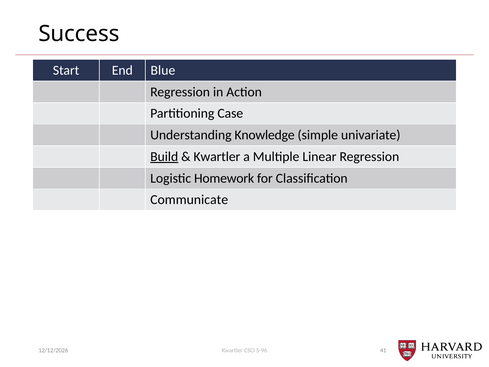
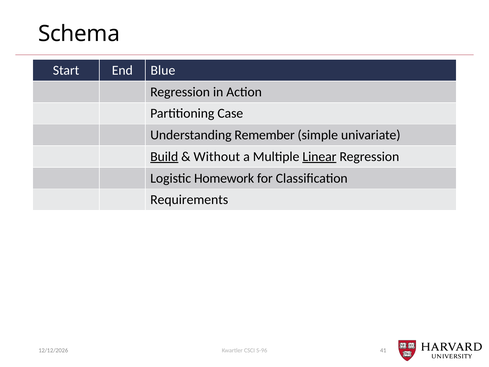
Success: Success -> Schema
Knowledge: Knowledge -> Remember
Kwartler at (217, 157): Kwartler -> Without
Linear underline: none -> present
Communicate: Communicate -> Requirements
